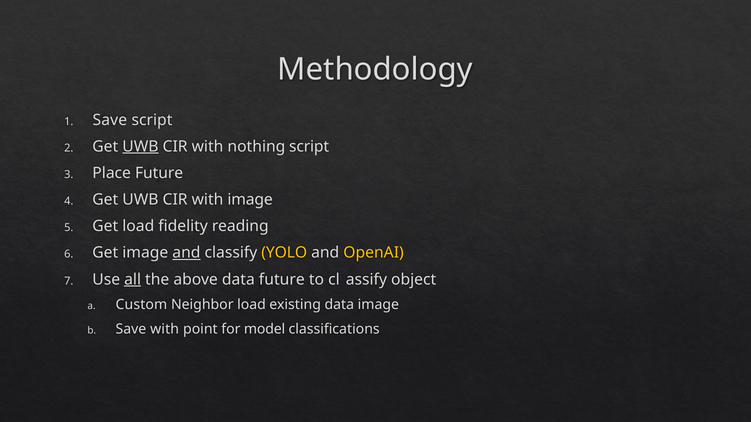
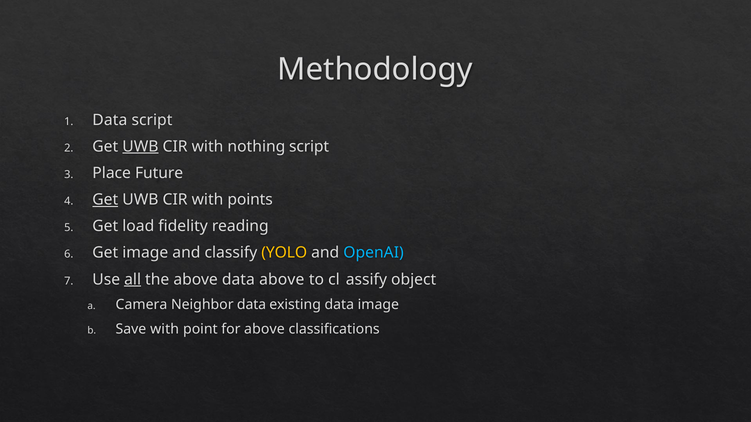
Save at (110, 120): Save -> Data
Get at (105, 200) underline: none -> present
with image: image -> points
and at (186, 253) underline: present -> none
OpenAI colour: yellow -> light blue
data future: future -> above
Custom: Custom -> Camera
Neighbor load: load -> data
for model: model -> above
